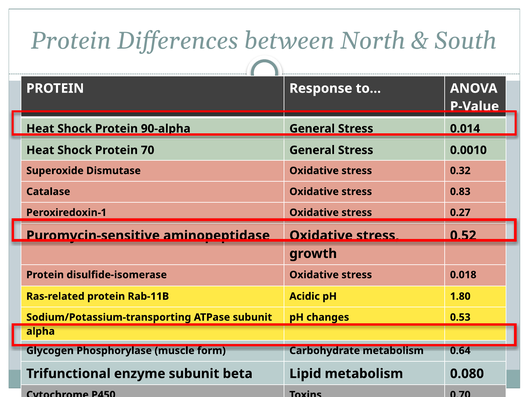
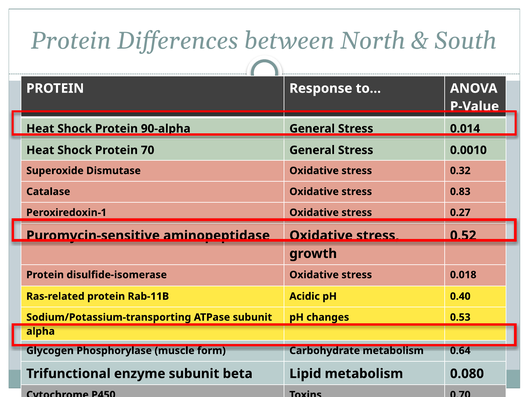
1.80: 1.80 -> 0.40
